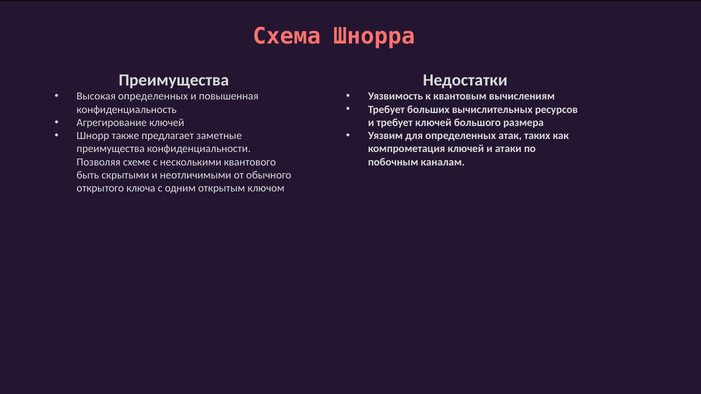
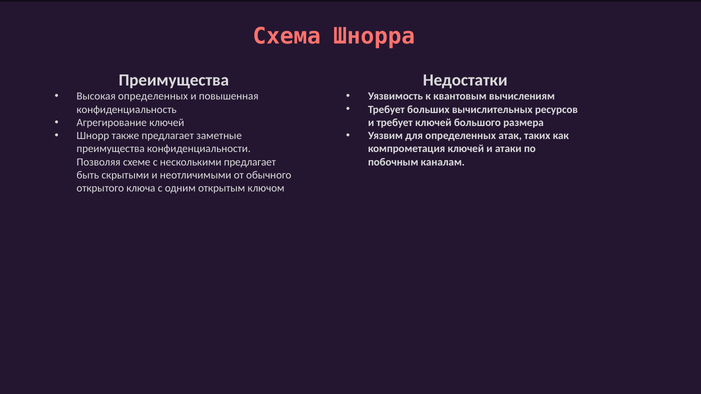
несколькими квантового: квантового -> предлагает
